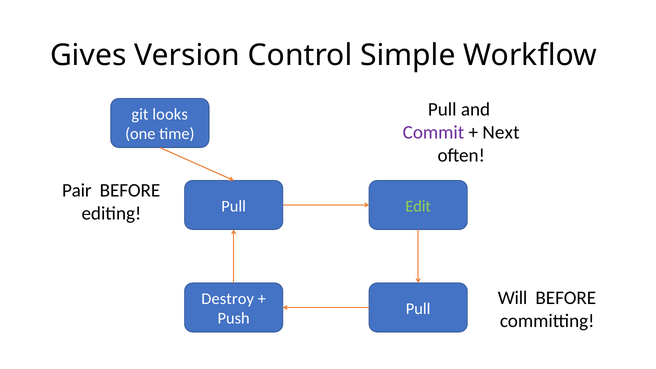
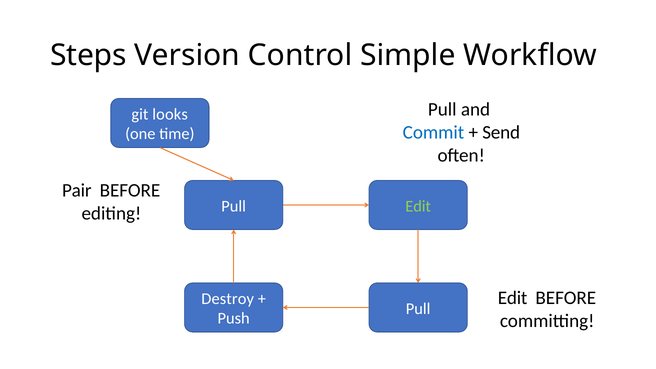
Gives: Gives -> Steps
Commit colour: purple -> blue
Next: Next -> Send
Will at (513, 298): Will -> Edit
